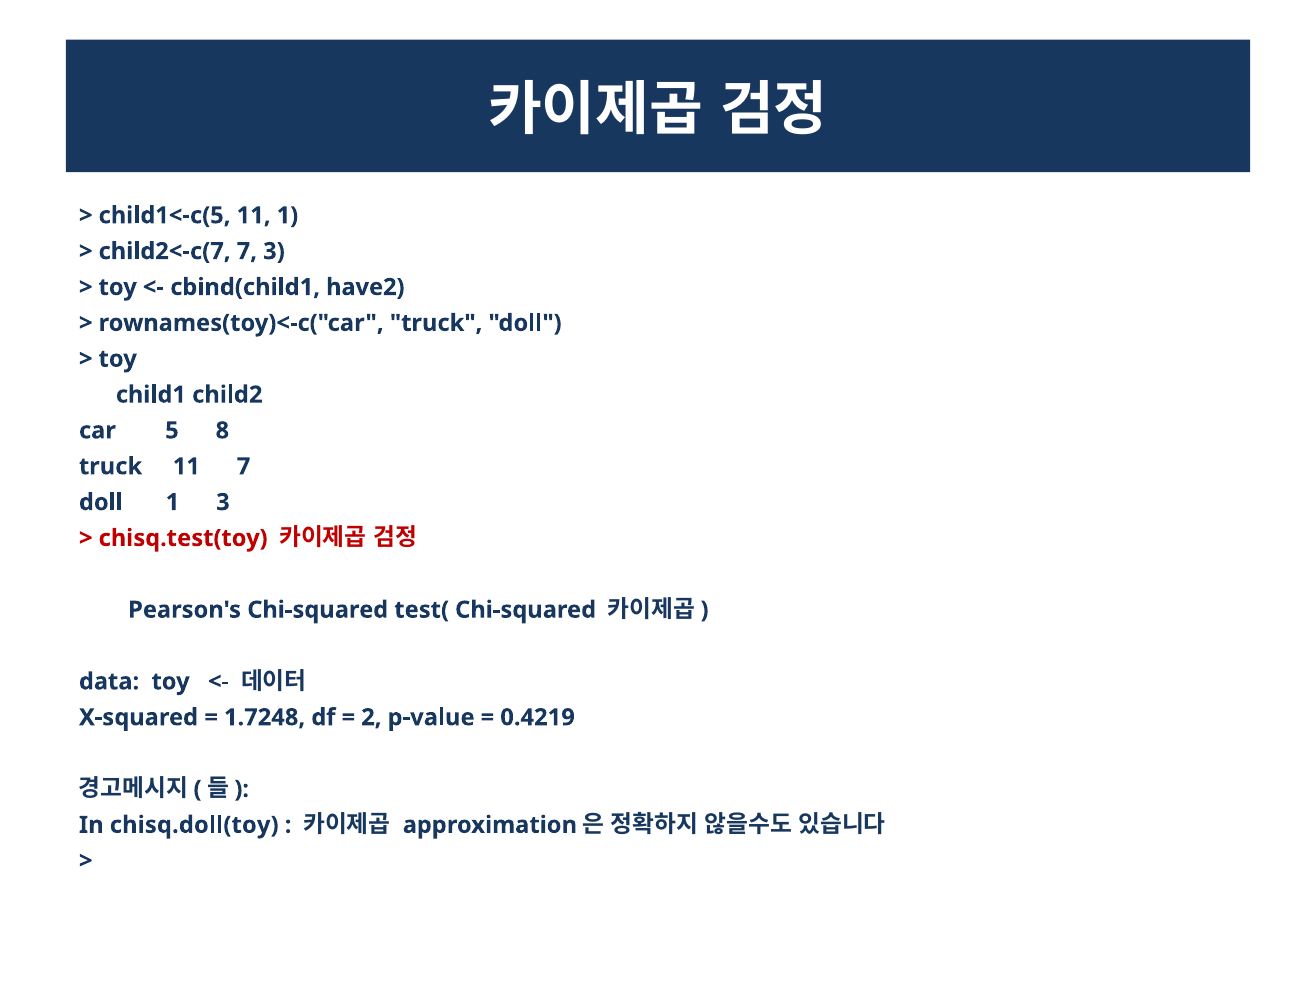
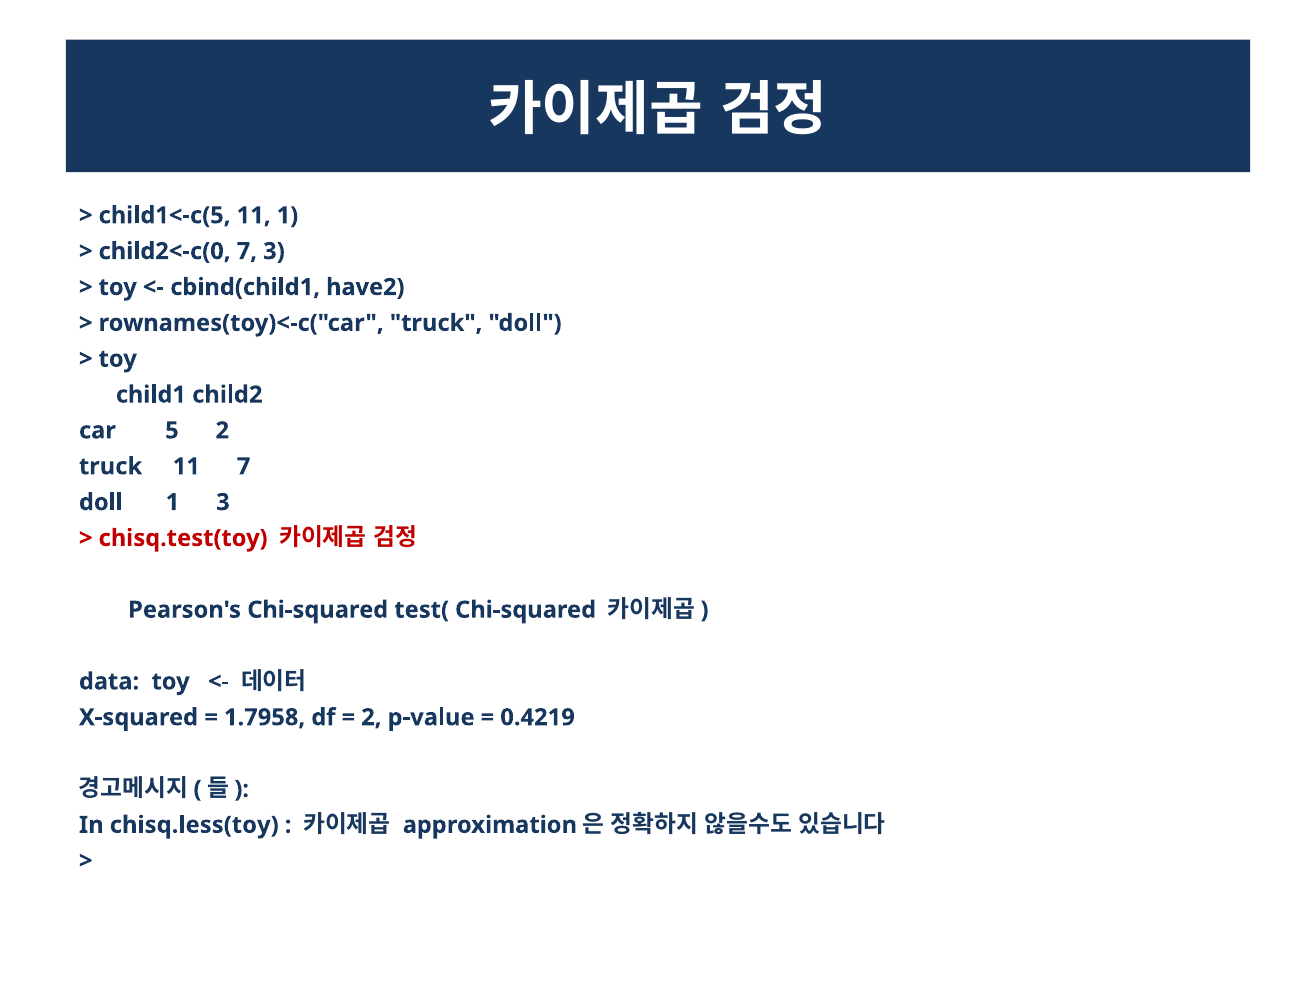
child2<-c(7: child2<-c(7 -> child2<-c(0
5 8: 8 -> 2
1.7248: 1.7248 -> 1.7958
chisq.doll(toy: chisq.doll(toy -> chisq.less(toy
